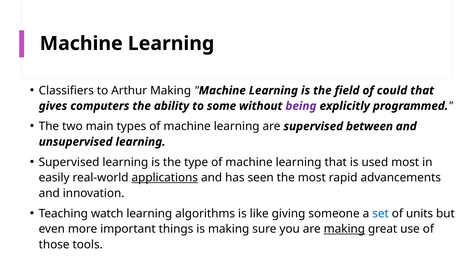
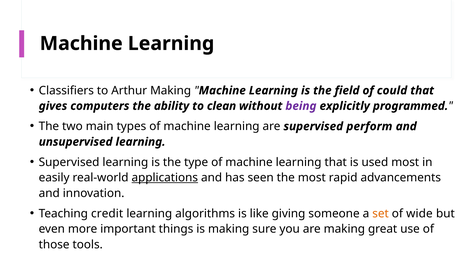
some: some -> clean
between: between -> perform
watch: watch -> credit
set colour: blue -> orange
units: units -> wide
making at (344, 229) underline: present -> none
